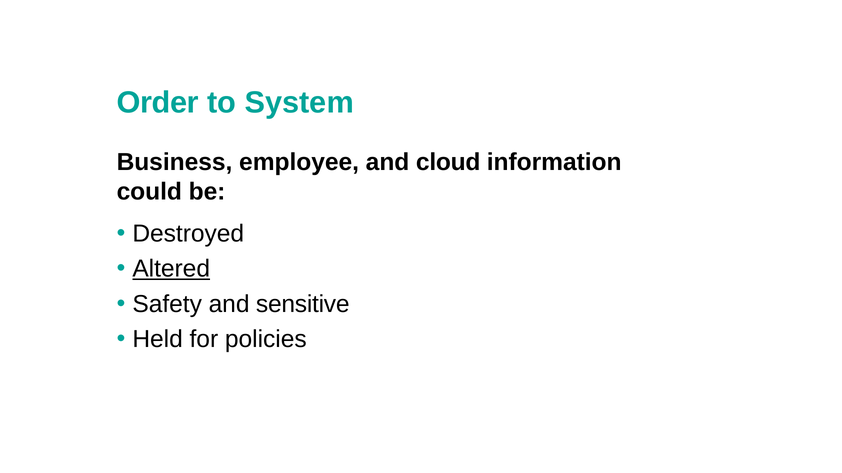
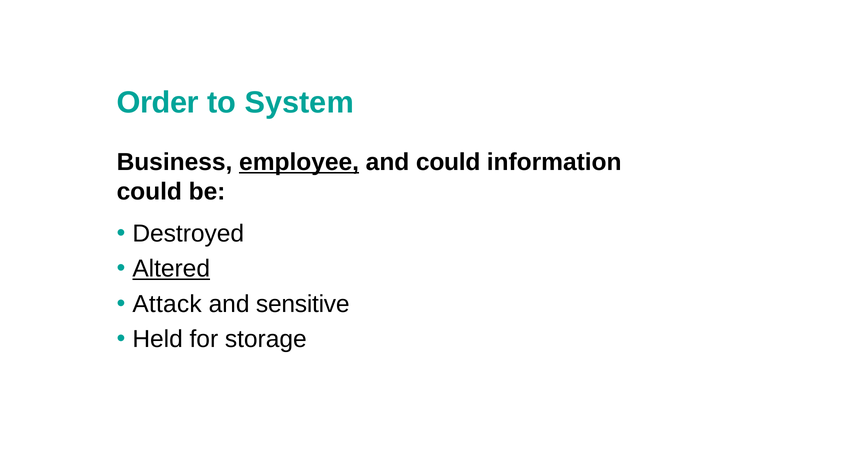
employee underline: none -> present
and cloud: cloud -> could
Safety: Safety -> Attack
policies: policies -> storage
